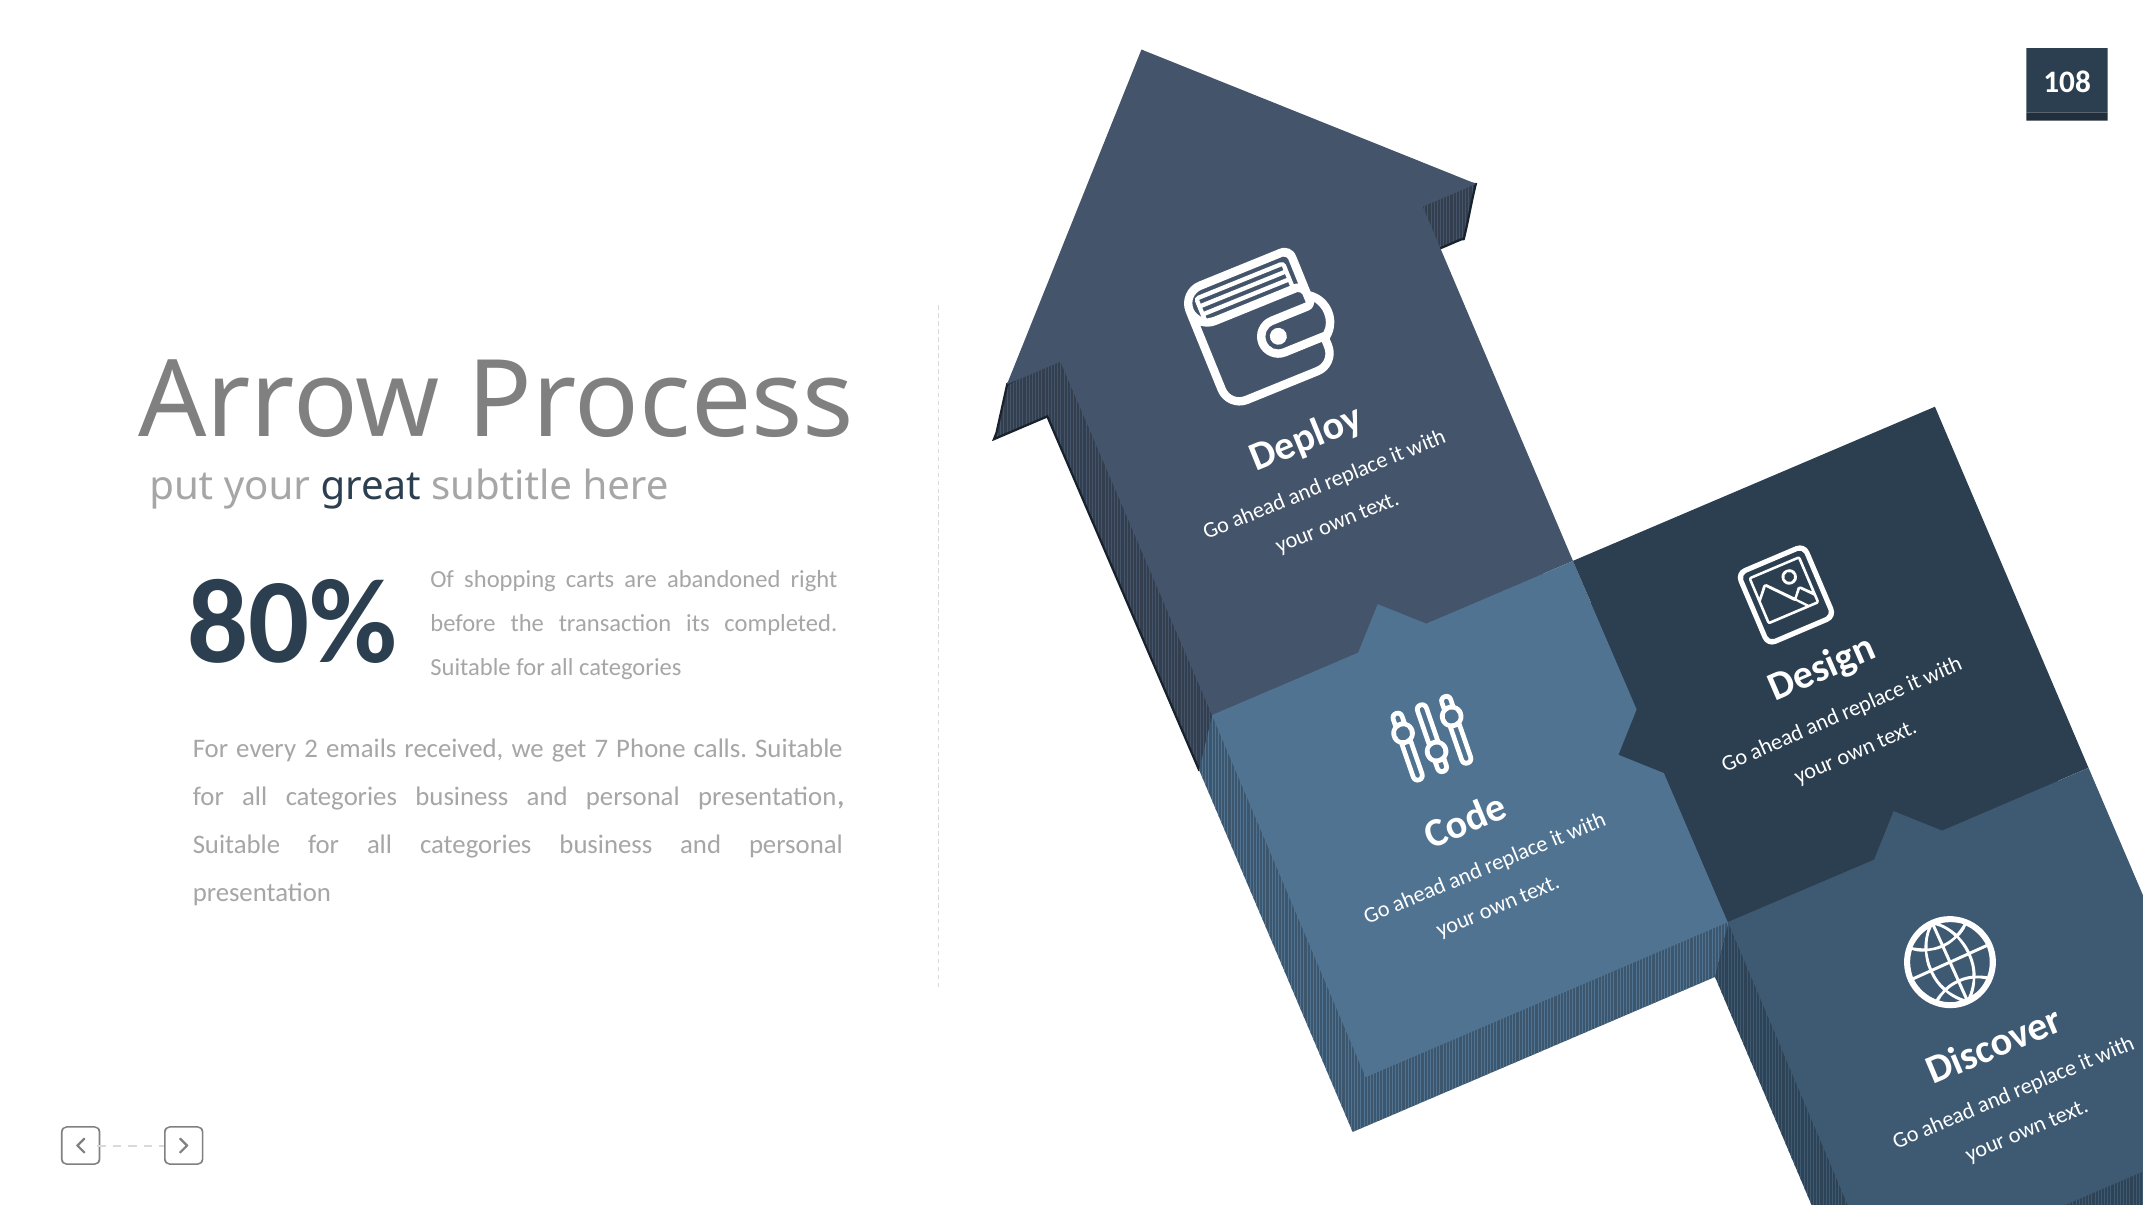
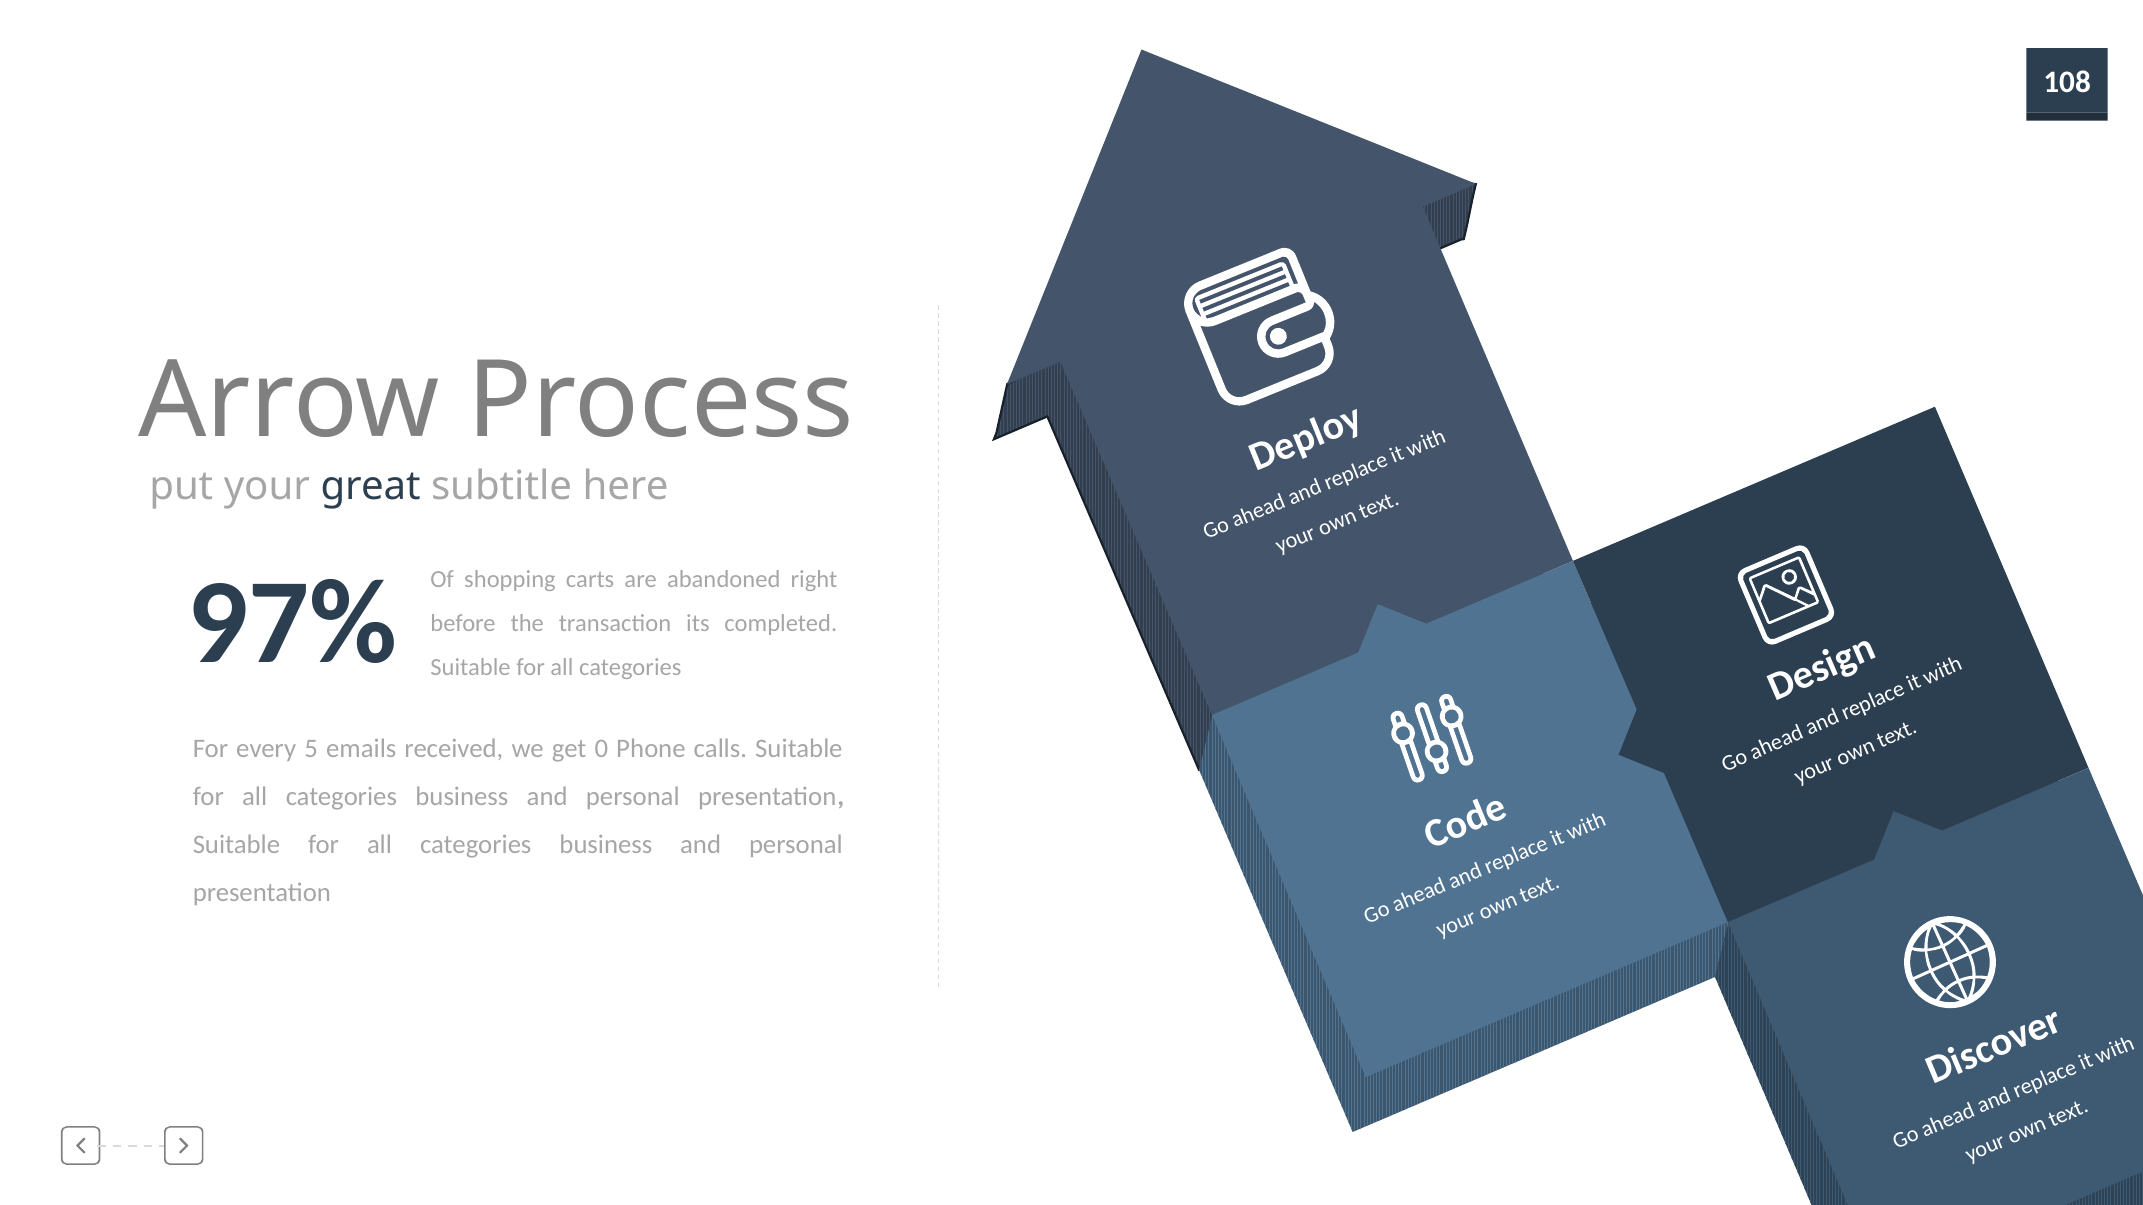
80%: 80% -> 97%
2: 2 -> 5
7: 7 -> 0
